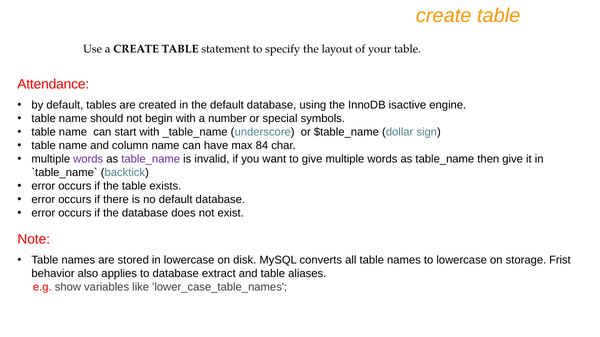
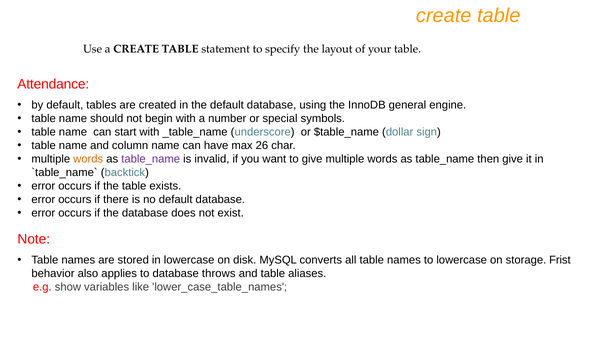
isactive: isactive -> general
84: 84 -> 26
words at (88, 159) colour: purple -> orange
extract: extract -> throws
